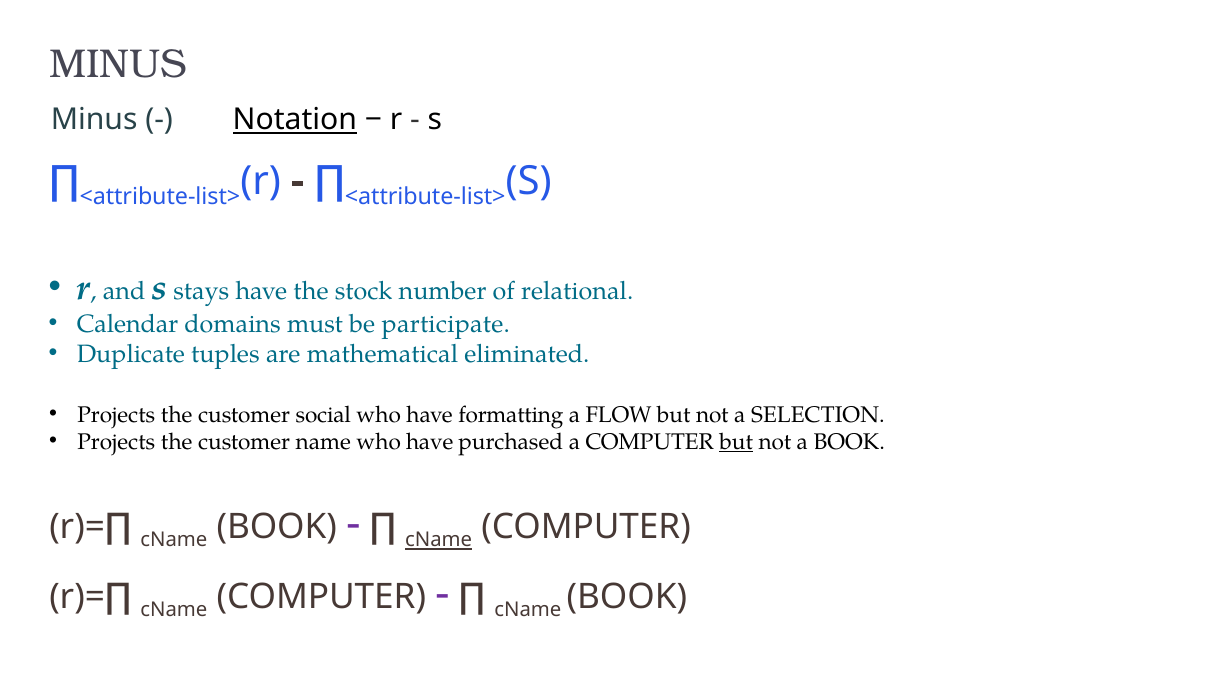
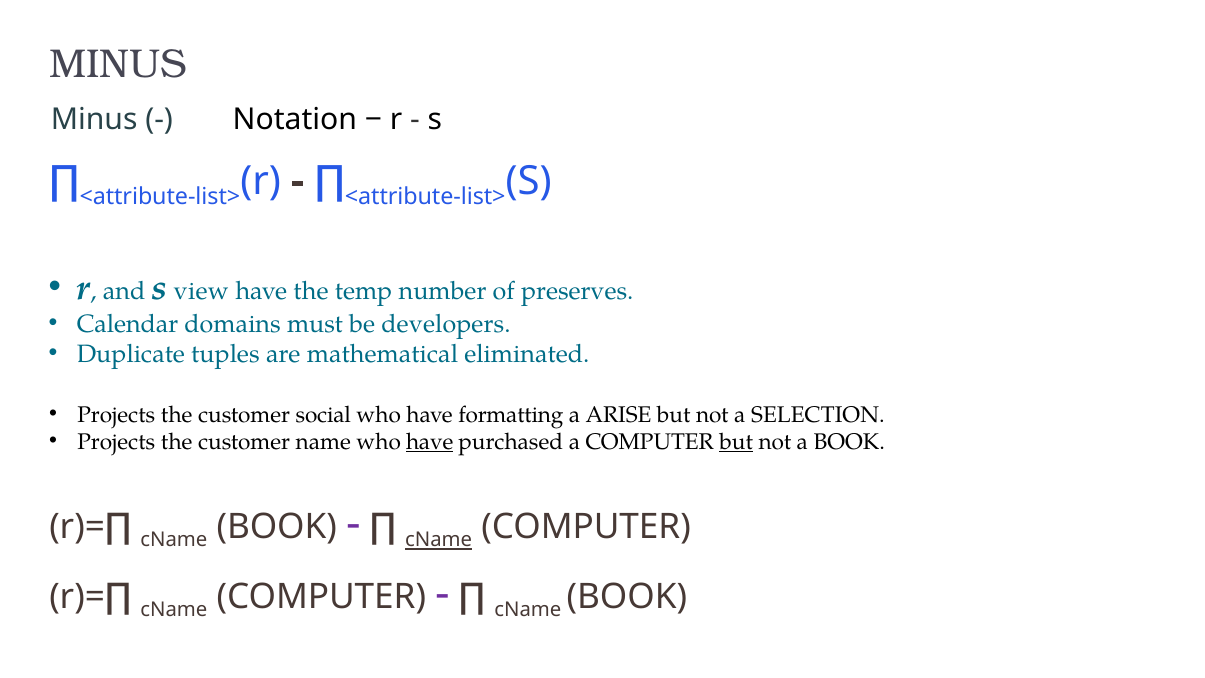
Notation underline: present -> none
stays: stays -> view
stock: stock -> temp
relational: relational -> preserves
participate: participate -> developers
FLOW: FLOW -> ARISE
have at (430, 442) underline: none -> present
